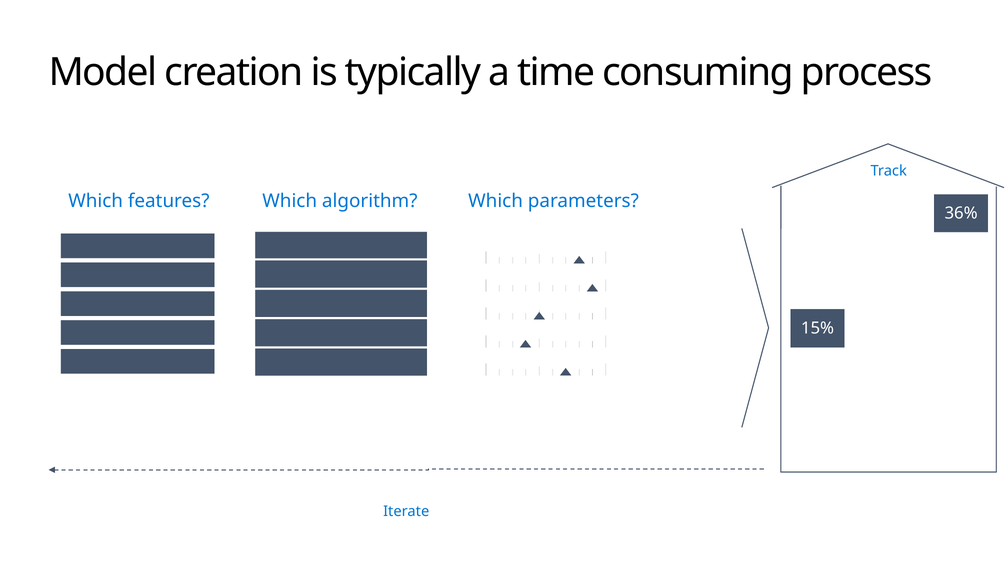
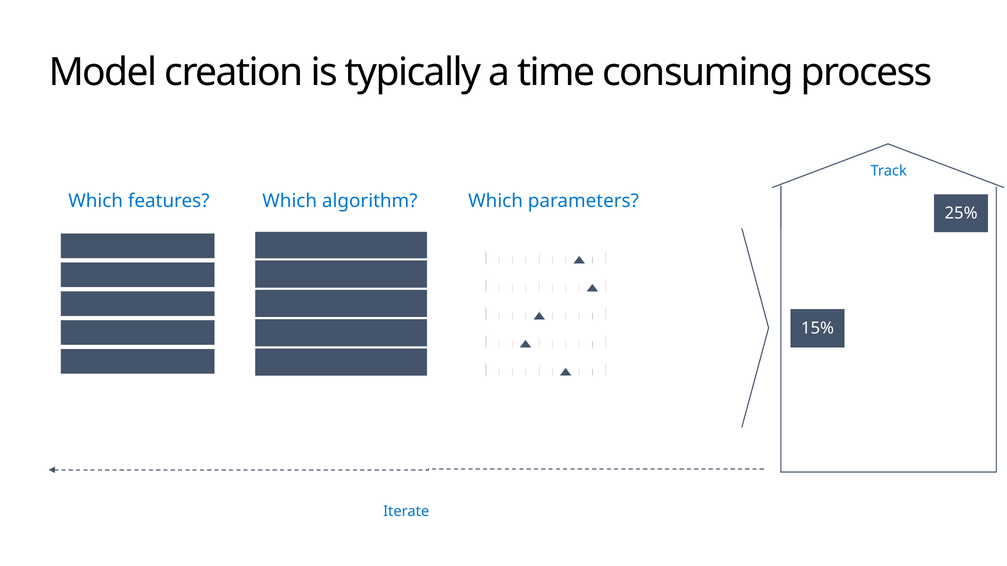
36%: 36% -> 25%
